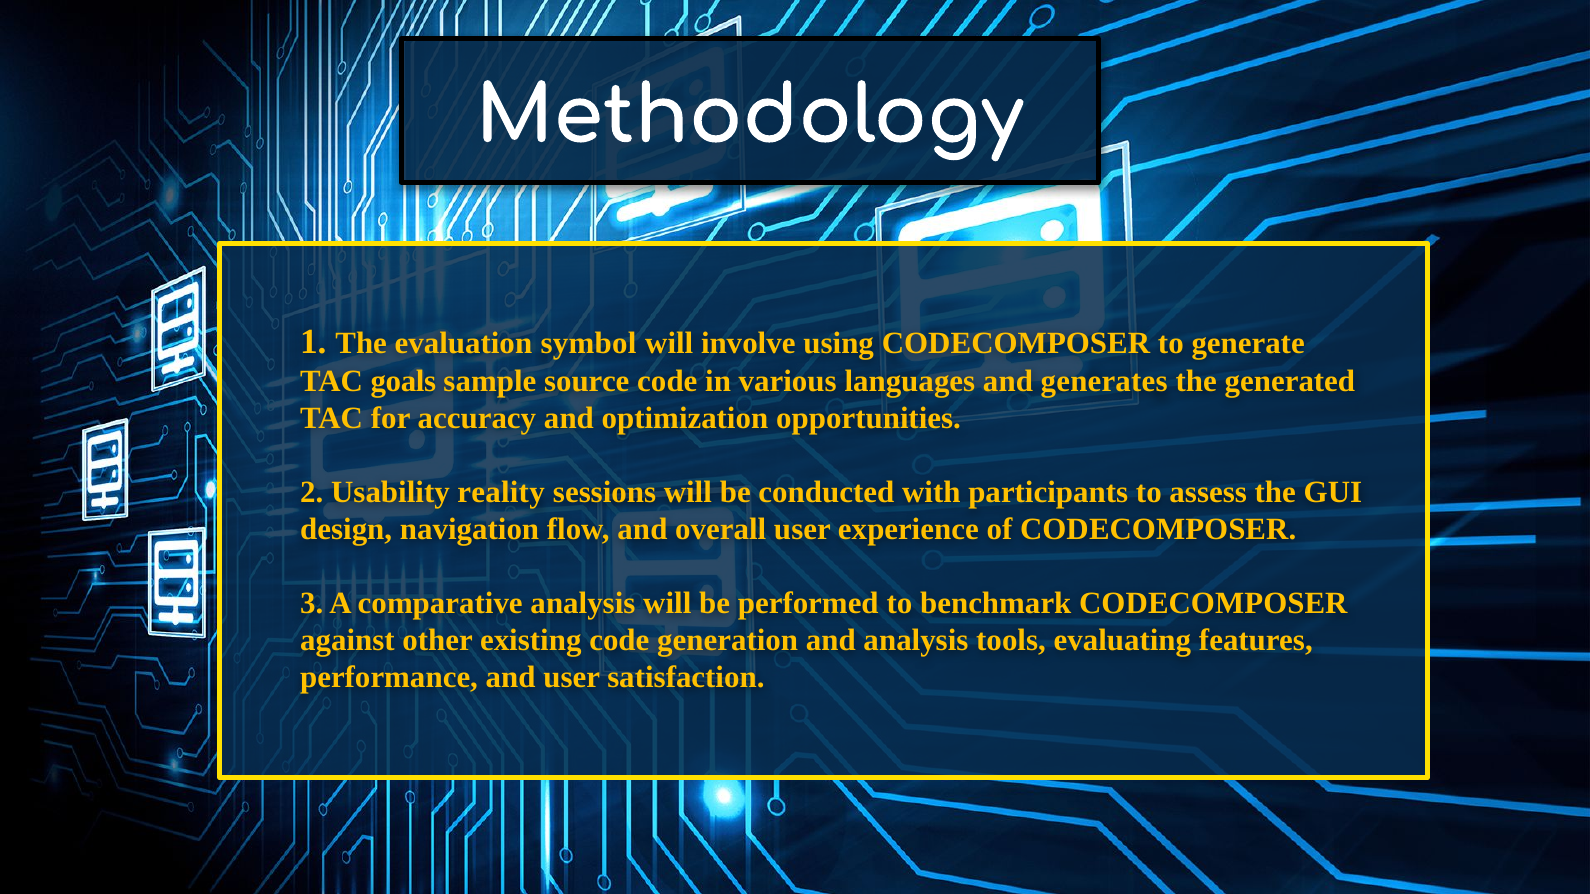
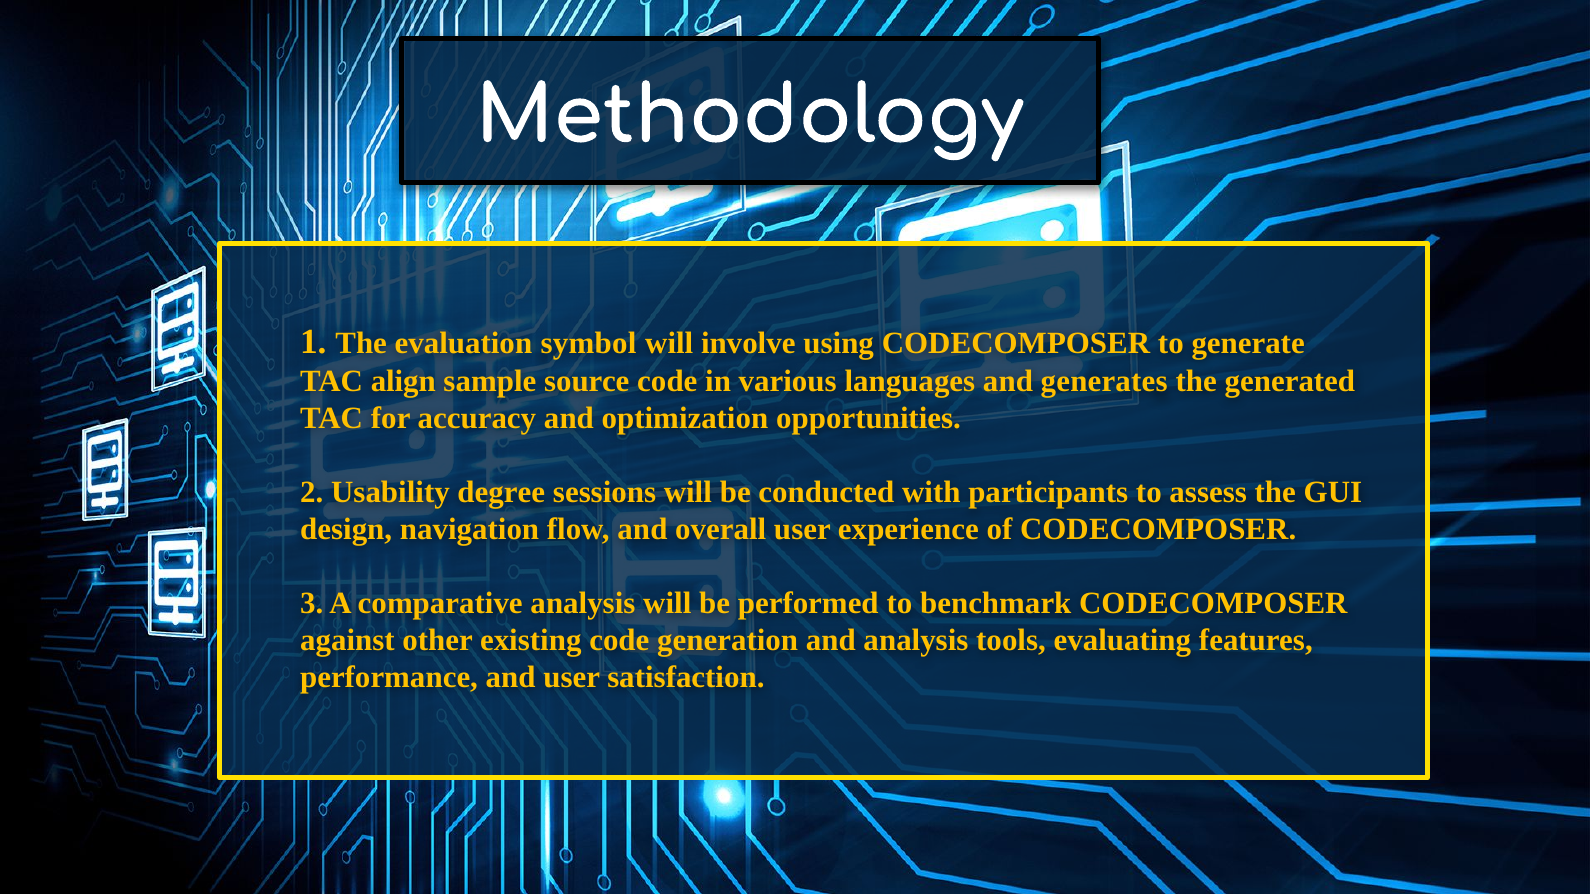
goals: goals -> align
reality: reality -> degree
